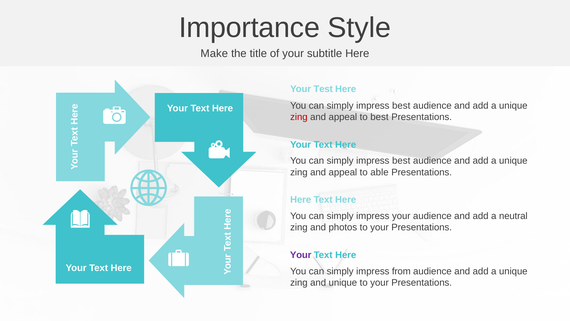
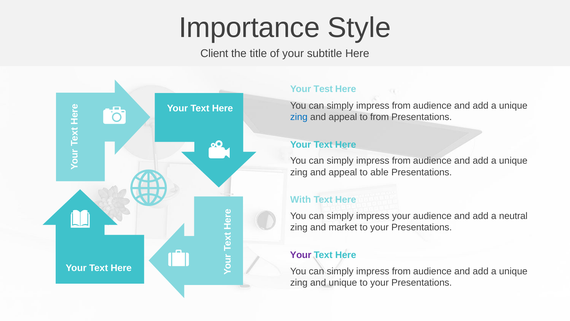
Make: Make -> Client
best at (401, 106): best -> from
zing at (299, 117) colour: red -> blue
to best: best -> from
best at (401, 161): best -> from
Here at (301, 200): Here -> With
photos: photos -> market
